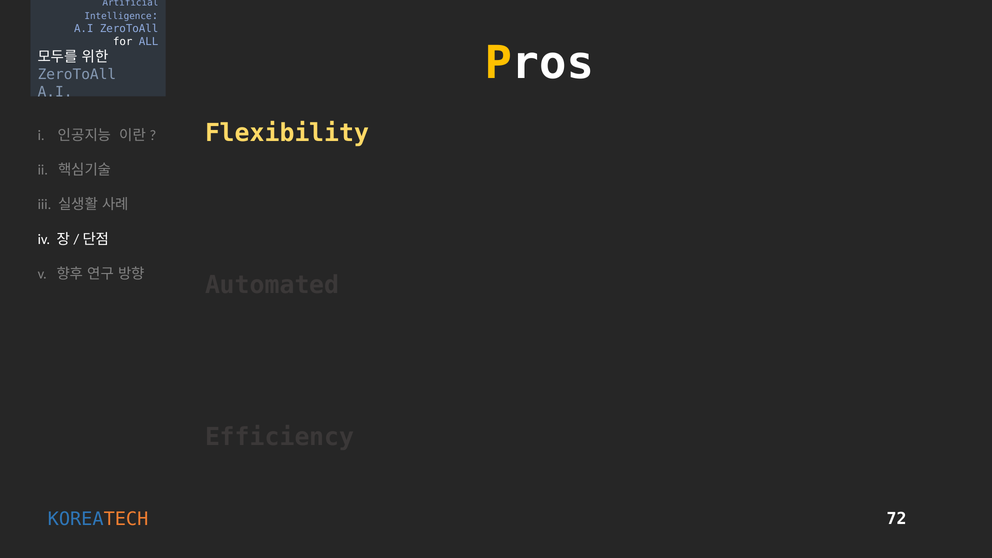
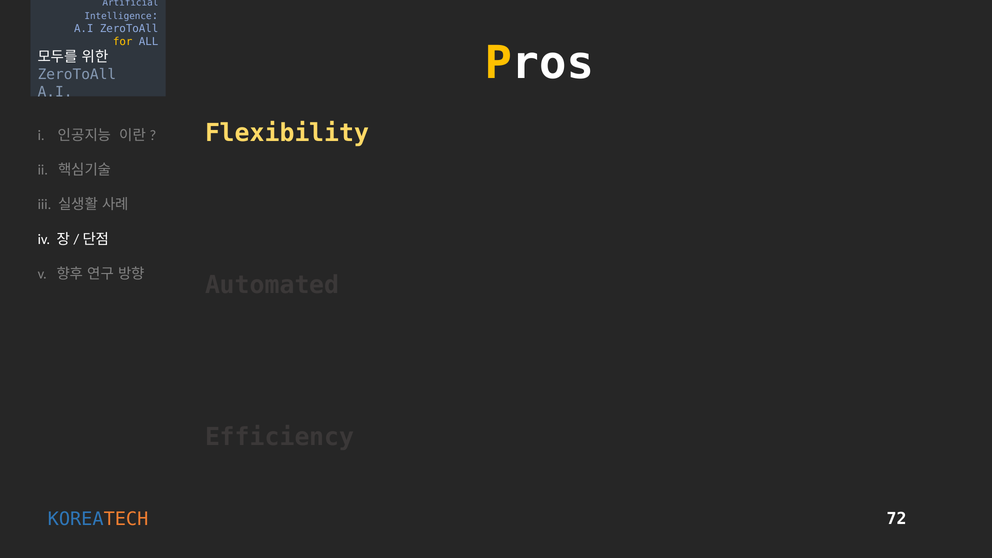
for colour: white -> yellow
